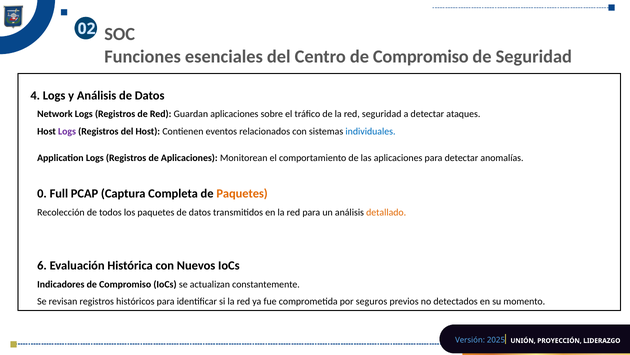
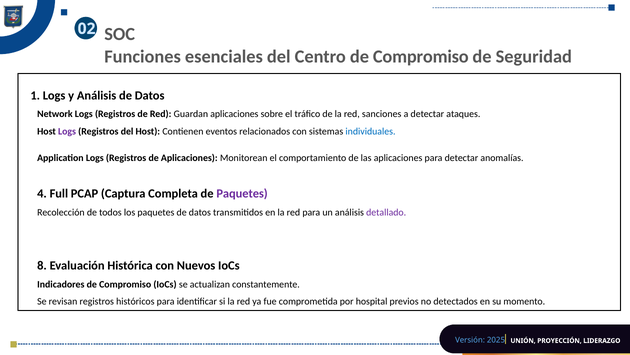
4: 4 -> 1
red seguridad: seguridad -> sanciones
0: 0 -> 4
Paquetes at (242, 193) colour: orange -> purple
detallado colour: orange -> purple
6: 6 -> 8
seguros: seguros -> hospital
